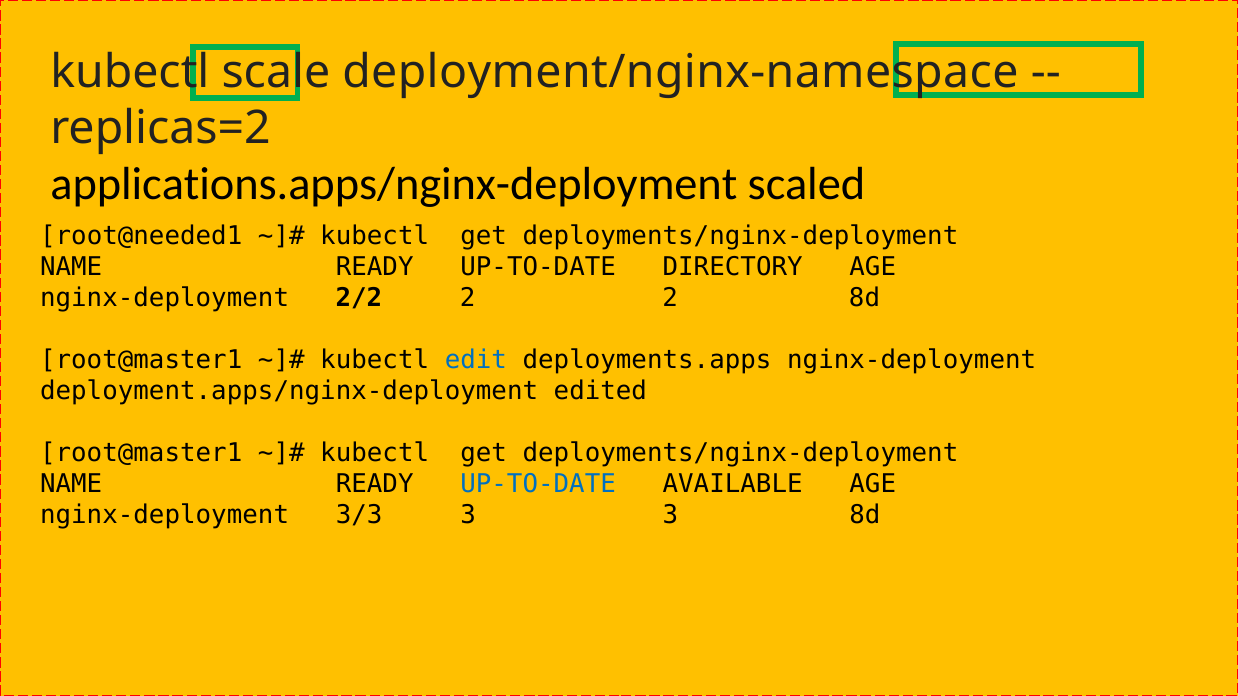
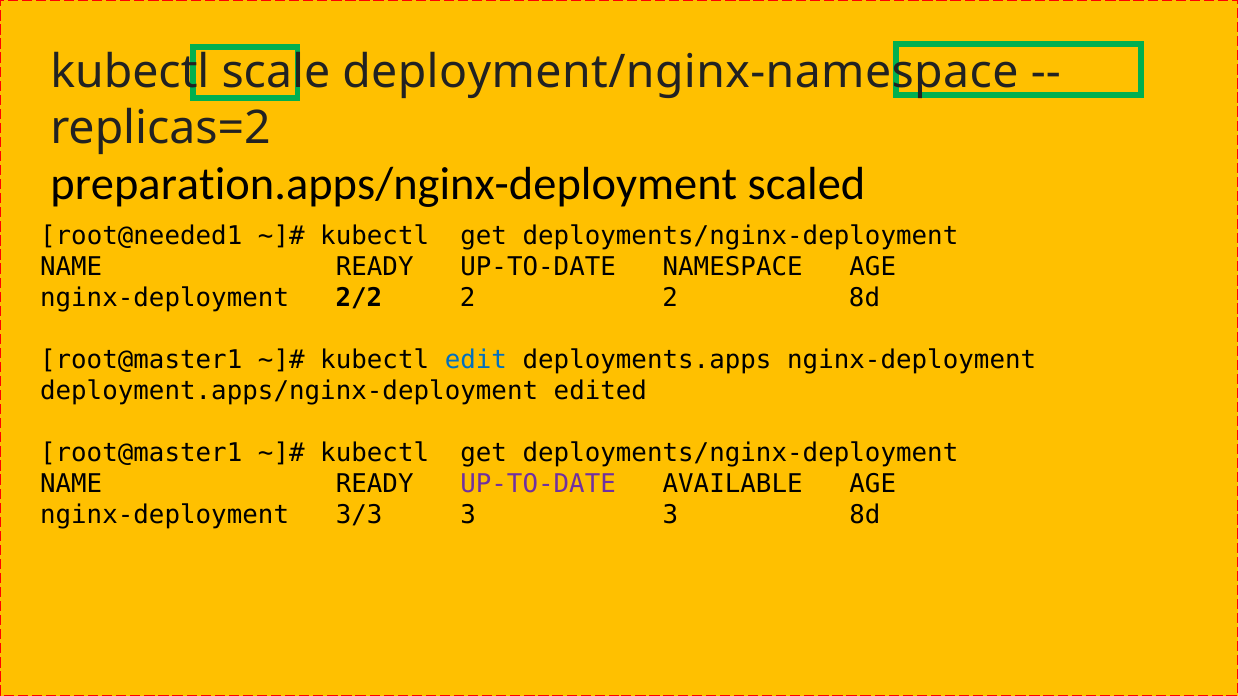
applications.apps/nginx-deployment: applications.apps/nginx-deployment -> preparation.apps/nginx-deployment
DIRECTORY: DIRECTORY -> NAMESPACE
UP-TO-DATE at (538, 484) colour: blue -> purple
